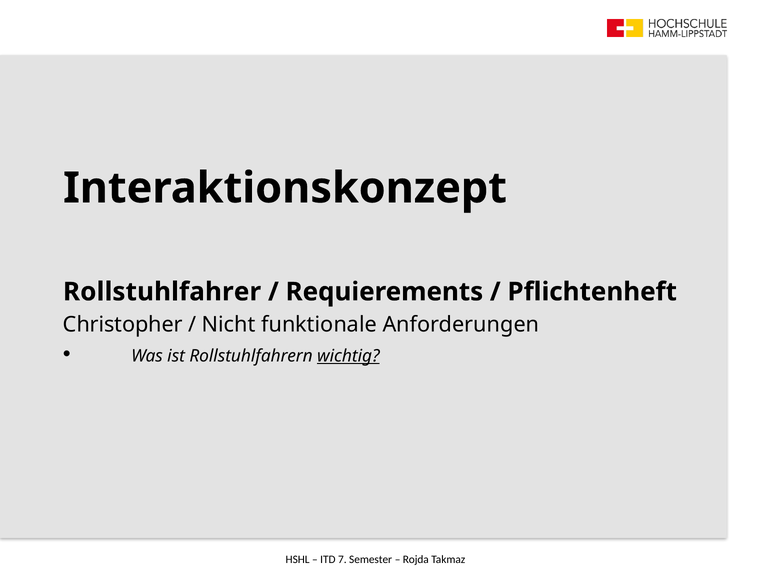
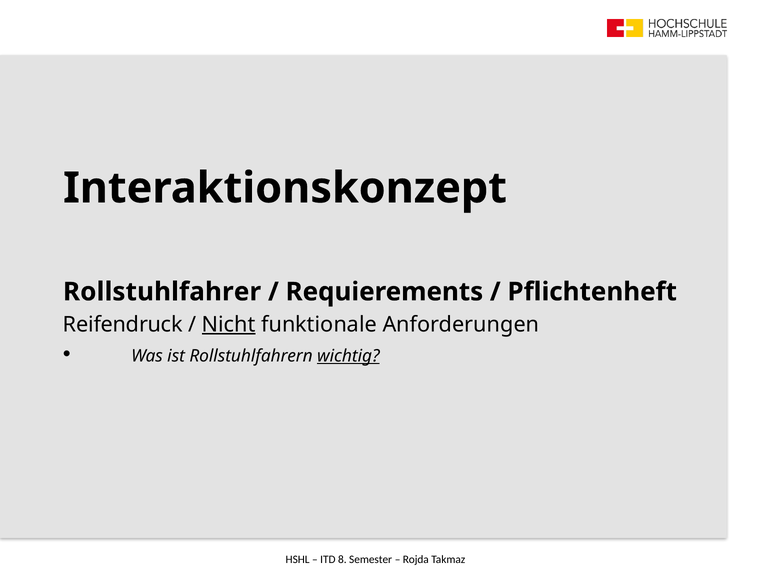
Christopher: Christopher -> Reifendruck
Nicht underline: none -> present
7: 7 -> 8
